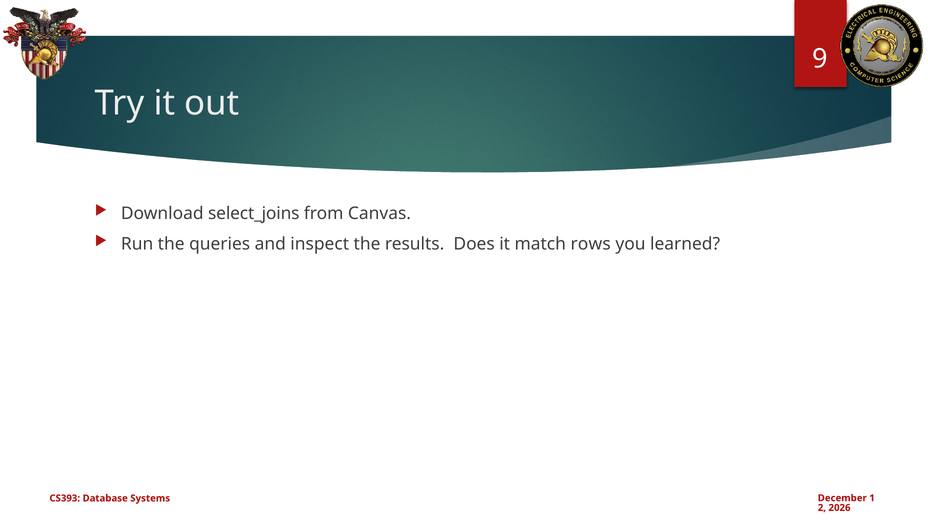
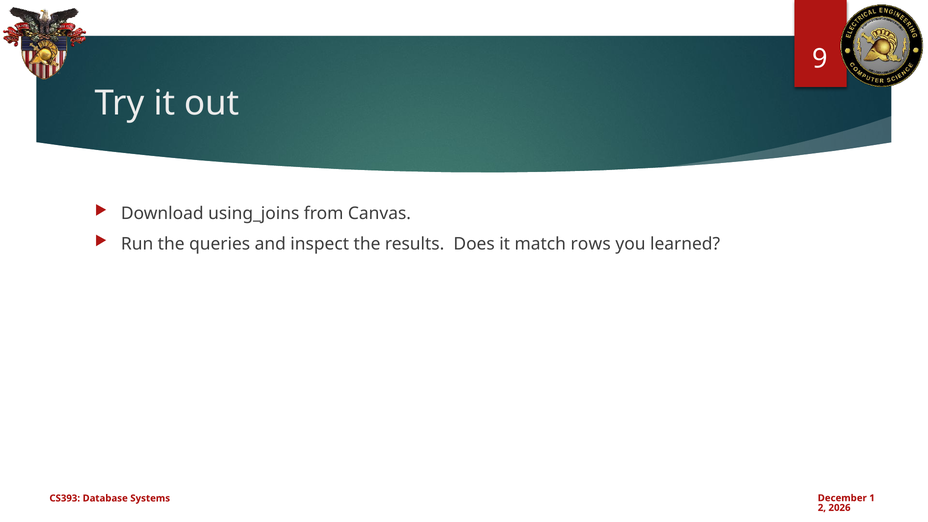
select_joins: select_joins -> using_joins
